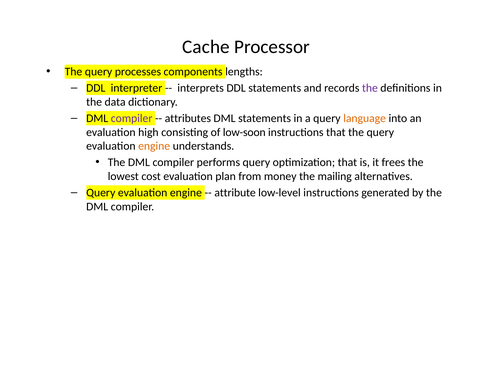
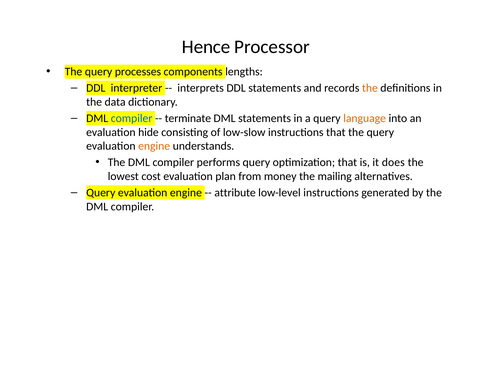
Cache: Cache -> Hence
the at (370, 88) colour: purple -> orange
compiler at (132, 118) colour: purple -> blue
attributes: attributes -> terminate
high: high -> hide
low-soon: low-soon -> low-slow
frees: frees -> does
